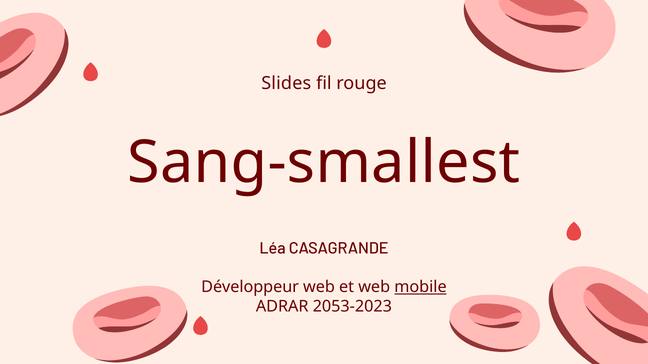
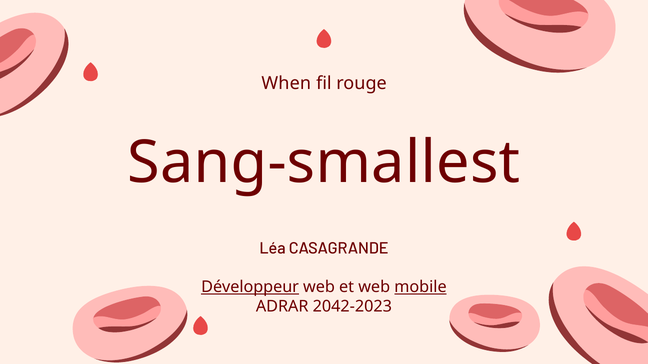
Slides: Slides -> When
Développeur underline: none -> present
2053-2023: 2053-2023 -> 2042-2023
